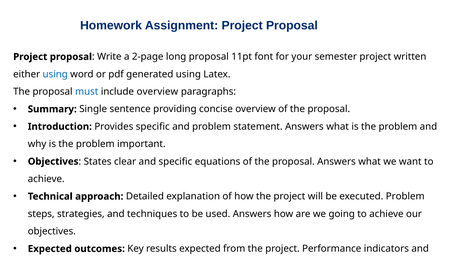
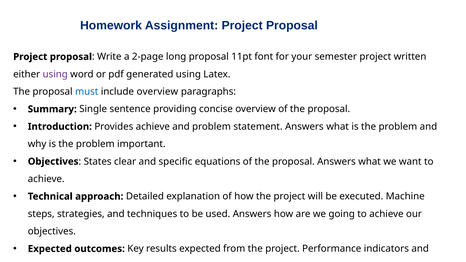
using at (55, 74) colour: blue -> purple
Provides specific: specific -> achieve
executed Problem: Problem -> Machine
